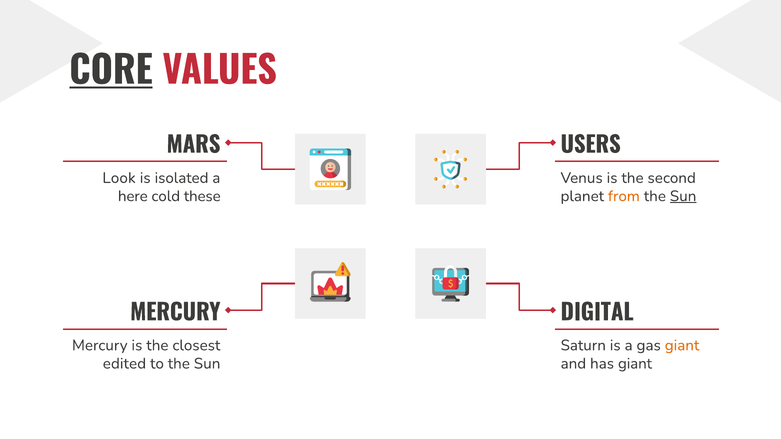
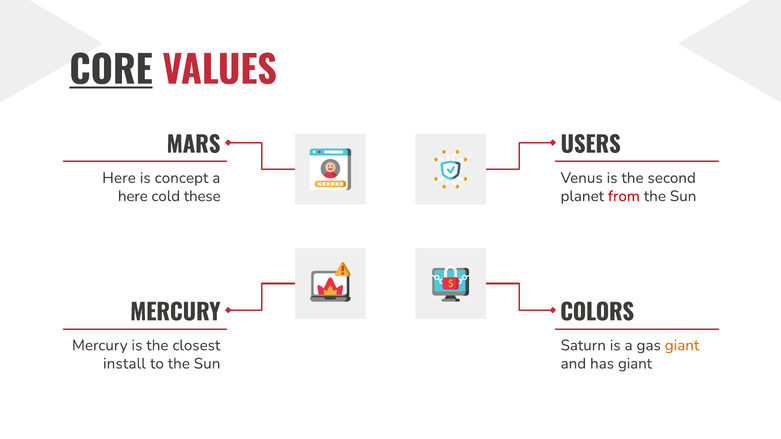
Look at (119, 178): Look -> Here
isolated: isolated -> concept
from colour: orange -> red
Sun at (683, 196) underline: present -> none
DIGITAL: DIGITAL -> COLORS
edited: edited -> install
